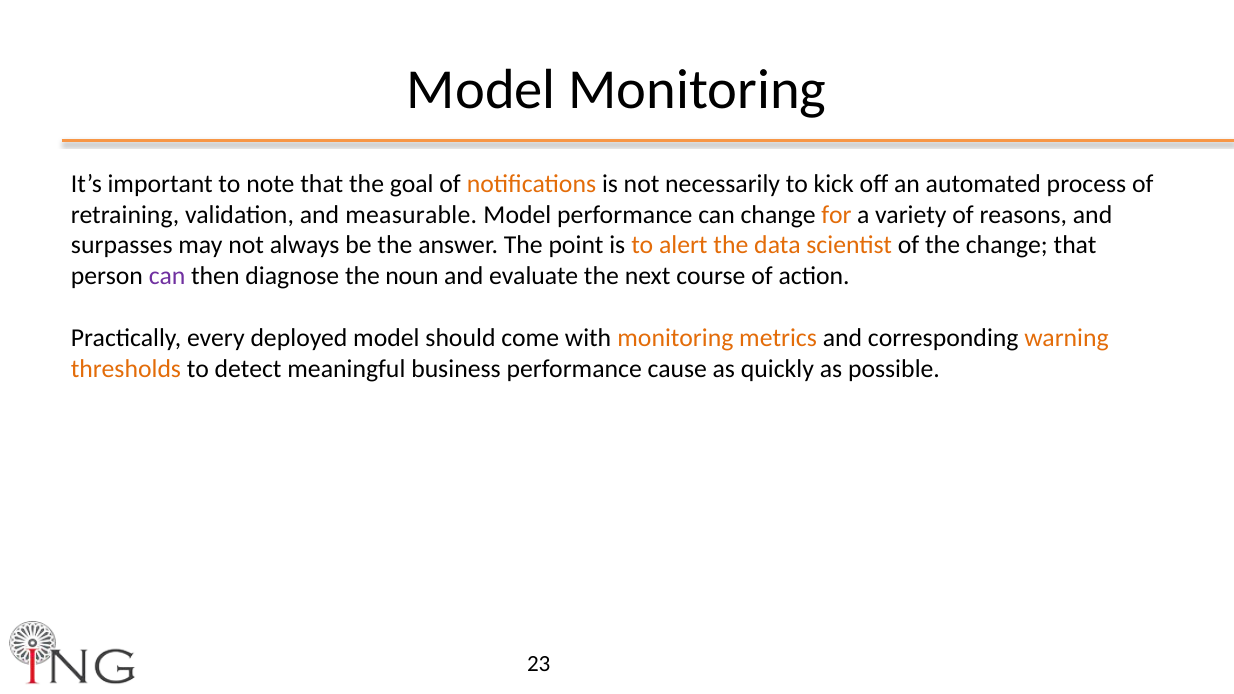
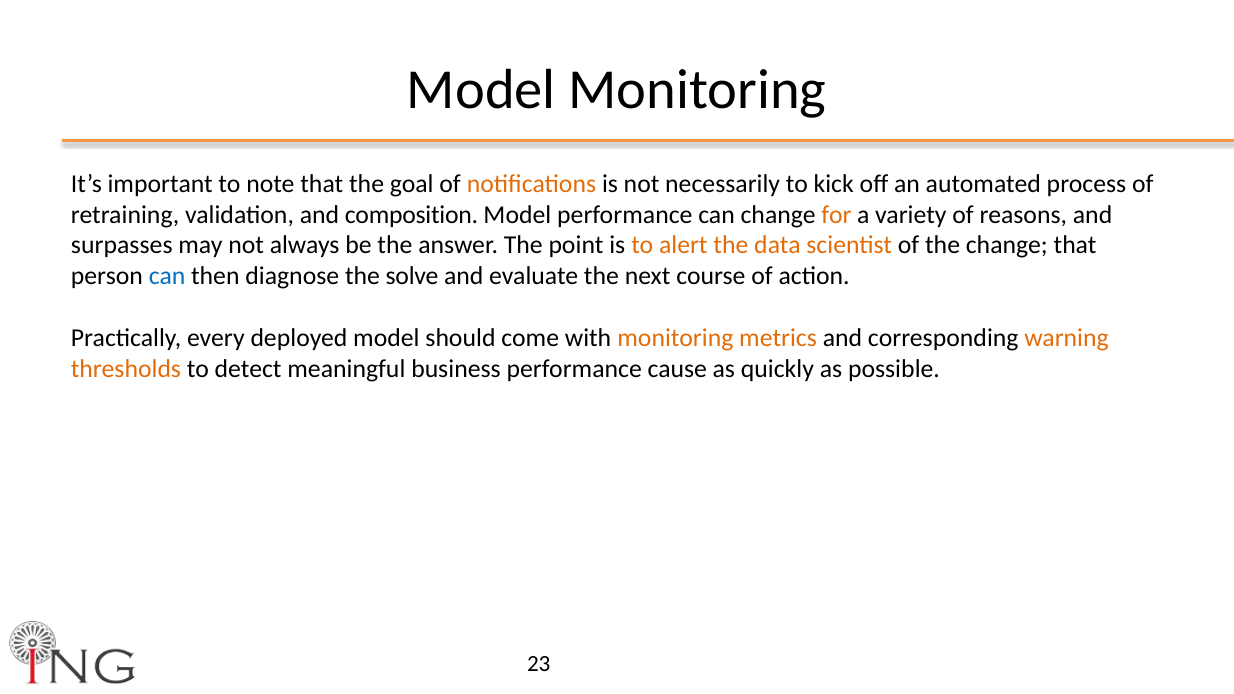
measurable: measurable -> composition
can at (167, 276) colour: purple -> blue
noun: noun -> solve
